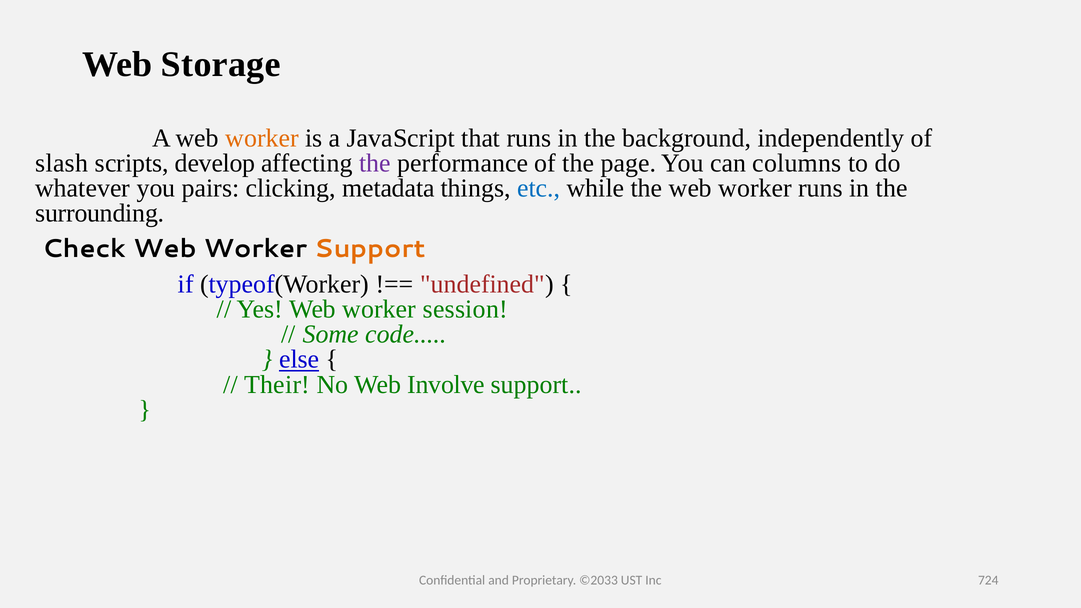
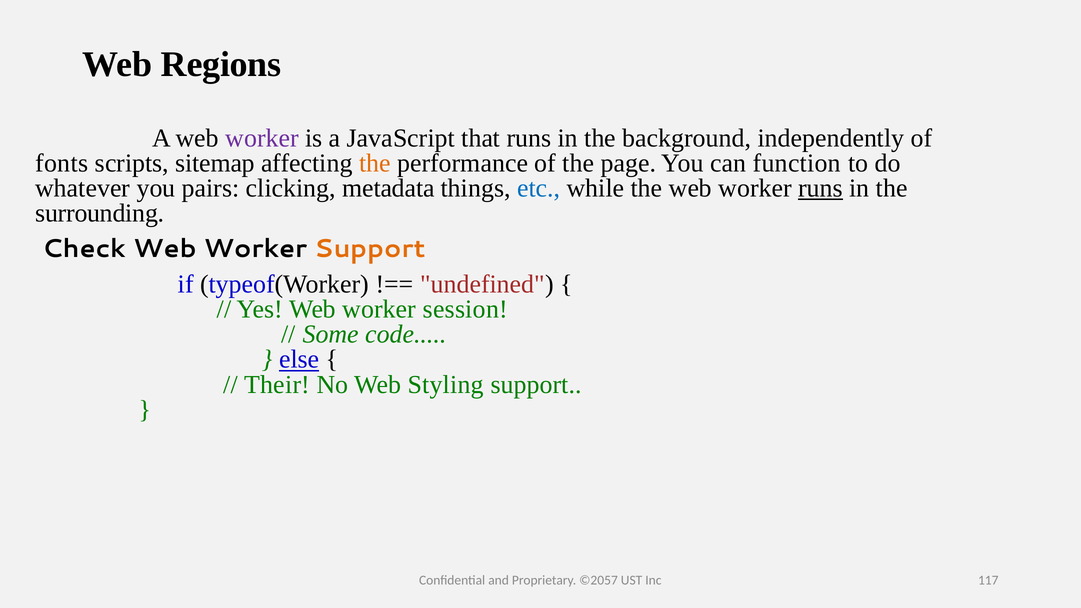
Storage: Storage -> Regions
worker at (262, 138) colour: orange -> purple
slash: slash -> fonts
develop: develop -> sitemap
the at (375, 163) colour: purple -> orange
columns: columns -> function
runs at (820, 188) underline: none -> present
Involve: Involve -> Styling
©2033: ©2033 -> ©2057
724: 724 -> 117
